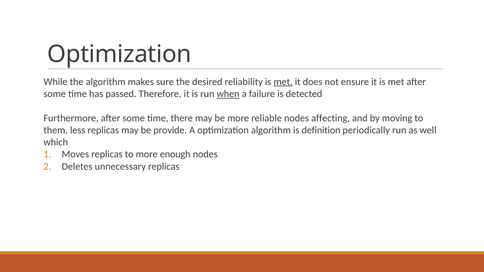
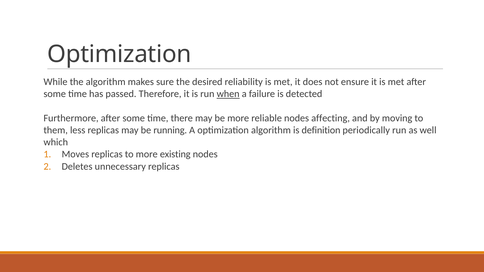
met at (283, 82) underline: present -> none
provide: provide -> running
enough: enough -> existing
